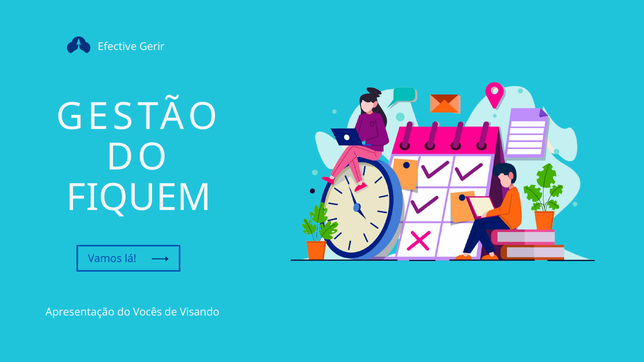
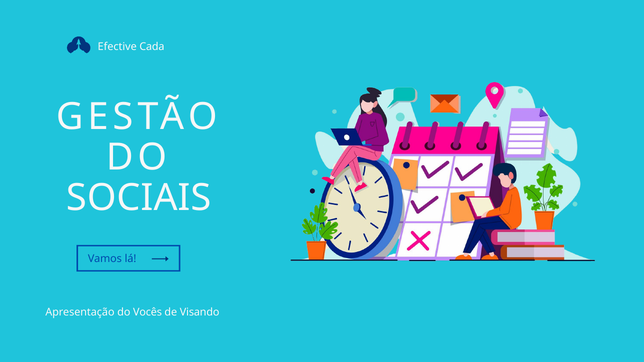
Gerir: Gerir -> Cada
FIQUEM: FIQUEM -> SOCIAIS
